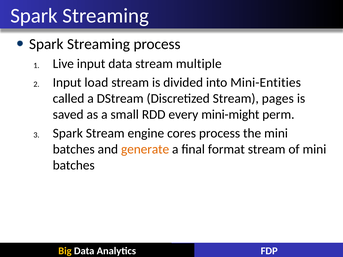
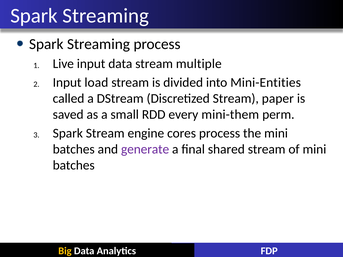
pages: pages -> paper
mini-might: mini-might -> mini-them
generate colour: orange -> purple
format: format -> shared
